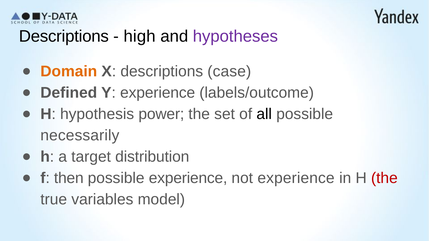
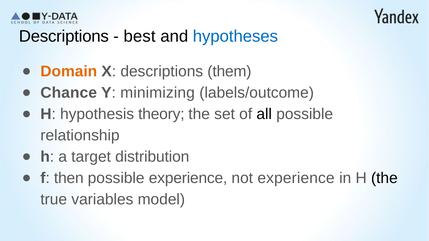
high: high -> best
hypotheses colour: purple -> blue
case: case -> them
Defined: Defined -> Chance
Y experience: experience -> minimizing
power: power -> theory
necessarily: necessarily -> relationship
the at (384, 178) colour: red -> black
